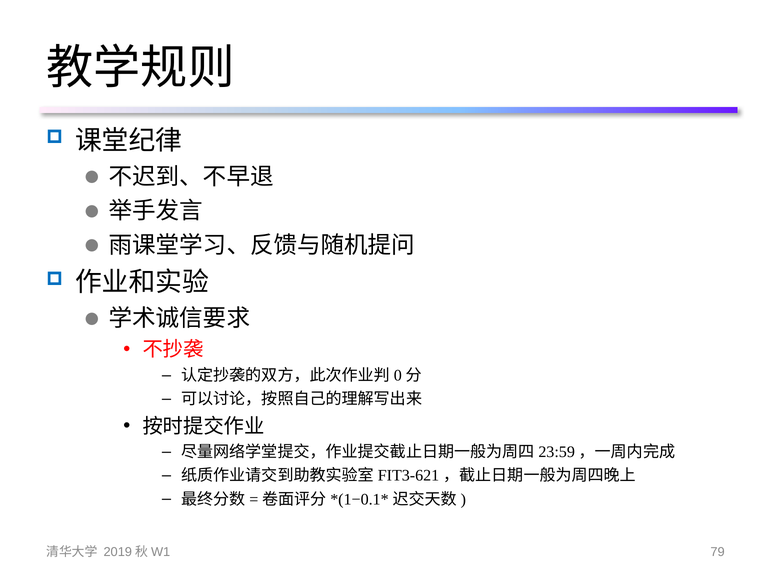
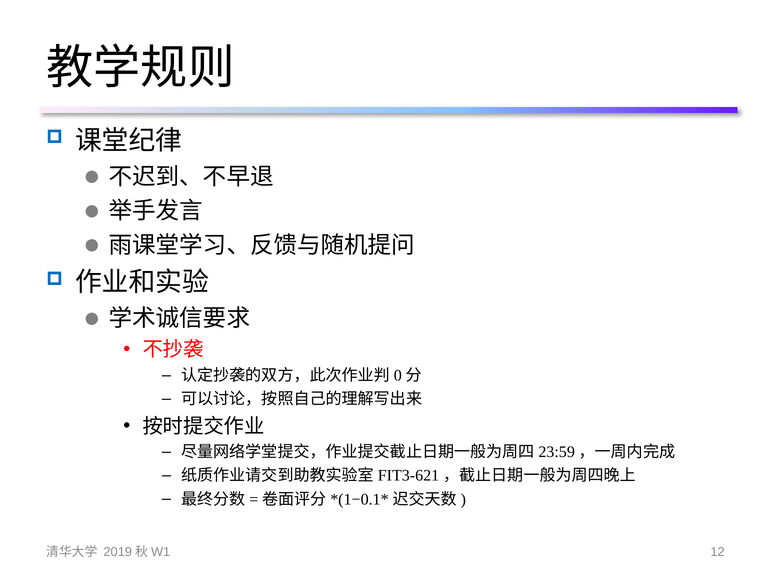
79: 79 -> 12
